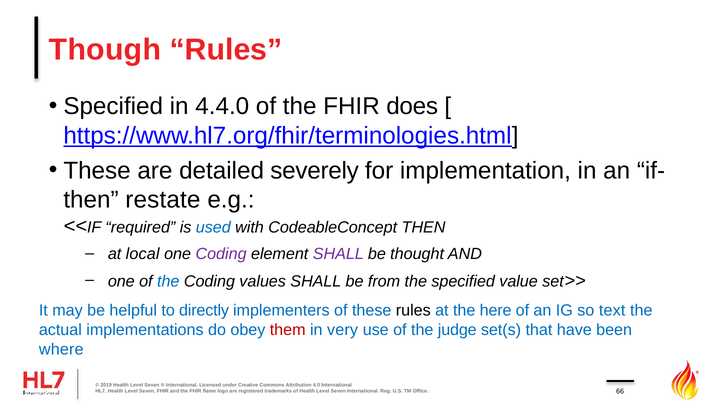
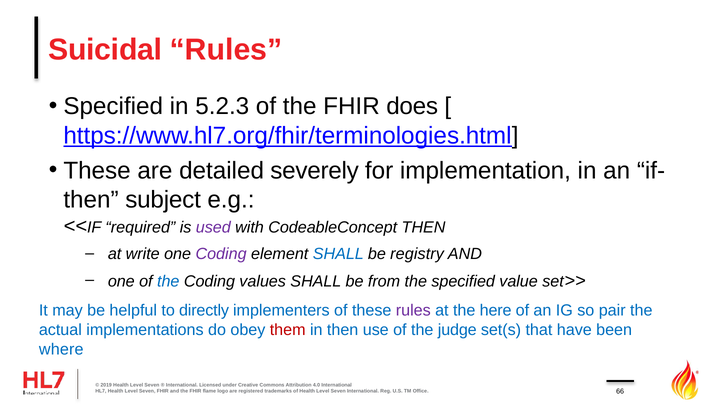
Though: Though -> Suicidal
4.4.0: 4.4.0 -> 5.2.3
restate: restate -> subject
used colour: blue -> purple
local: local -> write
SHALL at (338, 254) colour: purple -> blue
thought: thought -> registry
rules at (413, 311) colour: black -> purple
text: text -> pair
in very: very -> then
